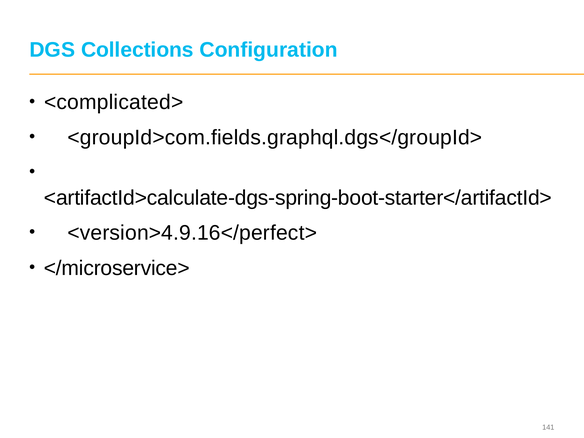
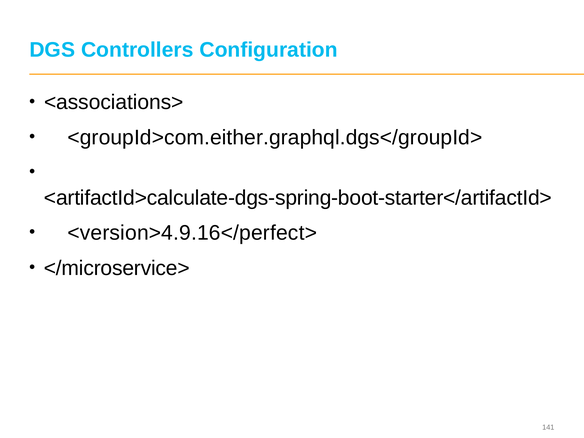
Collections: Collections -> Controllers
<complicated>: <complicated> -> <associations>
<groupId>com.fields.graphql.dgs</groupId>: <groupId>com.fields.graphql.dgs</groupId> -> <groupId>com.either.graphql.dgs</groupId>
